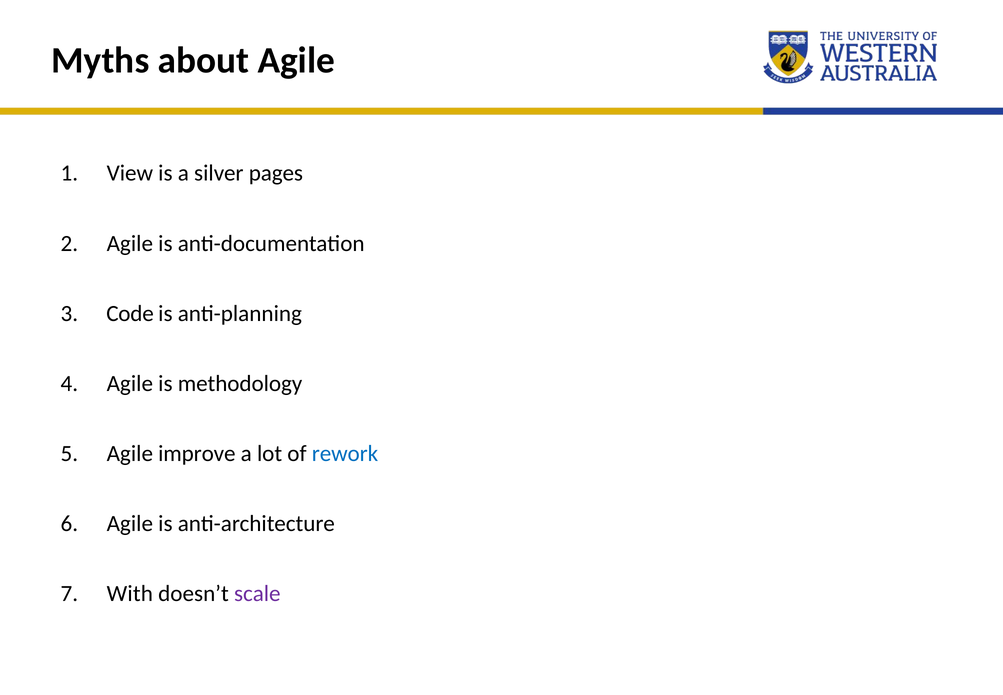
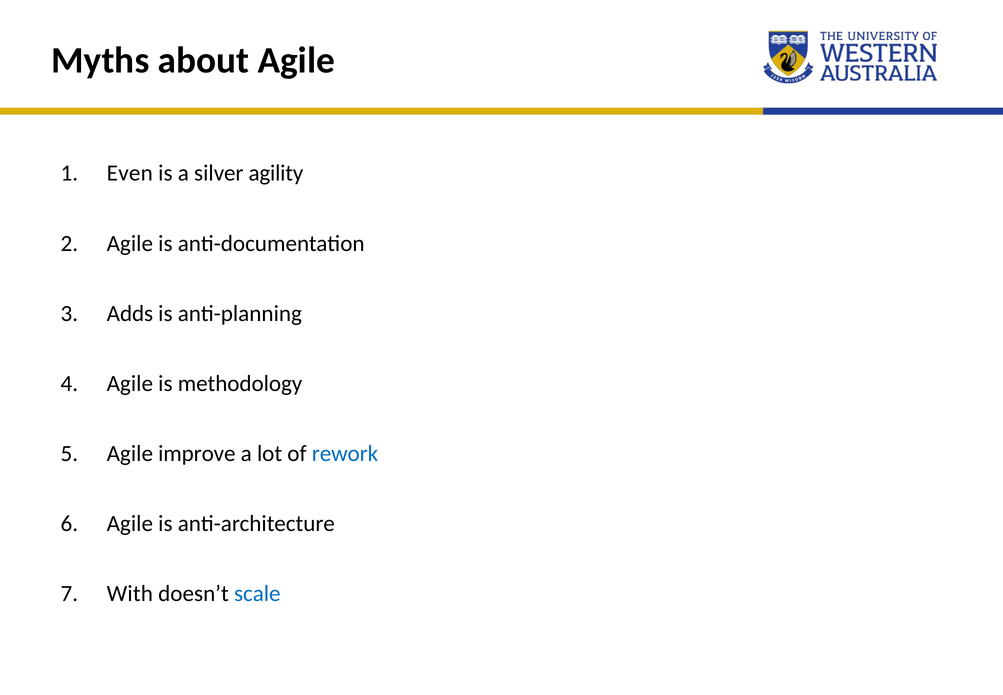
View: View -> Even
pages: pages -> agility
Code: Code -> Adds
scale colour: purple -> blue
